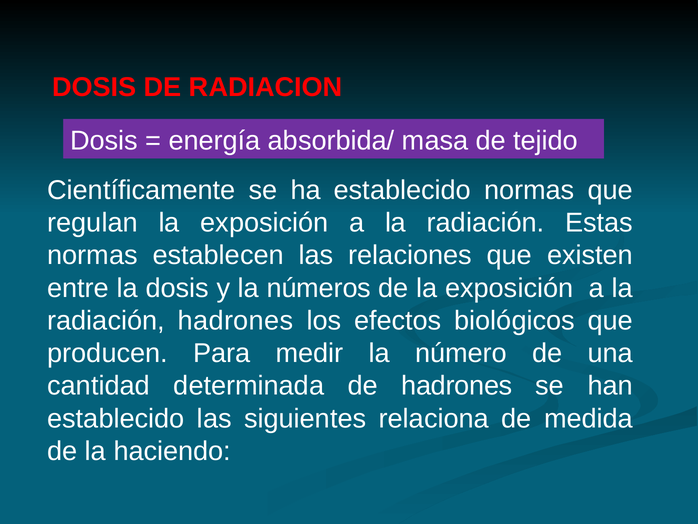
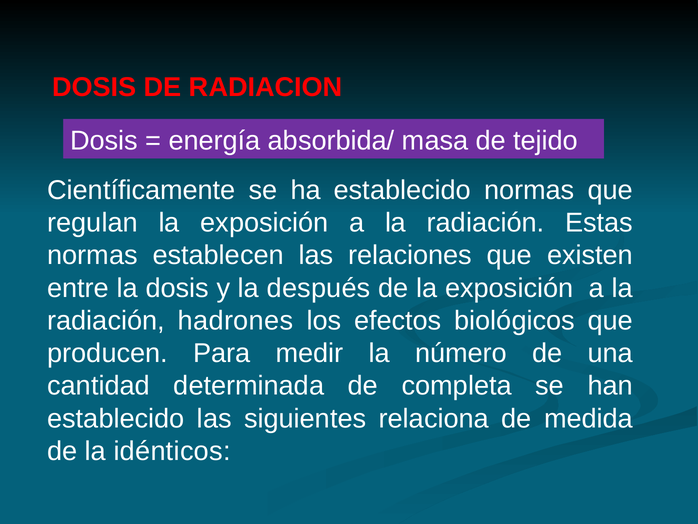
números: números -> después
de hadrones: hadrones -> completa
haciendo: haciendo -> idénticos
